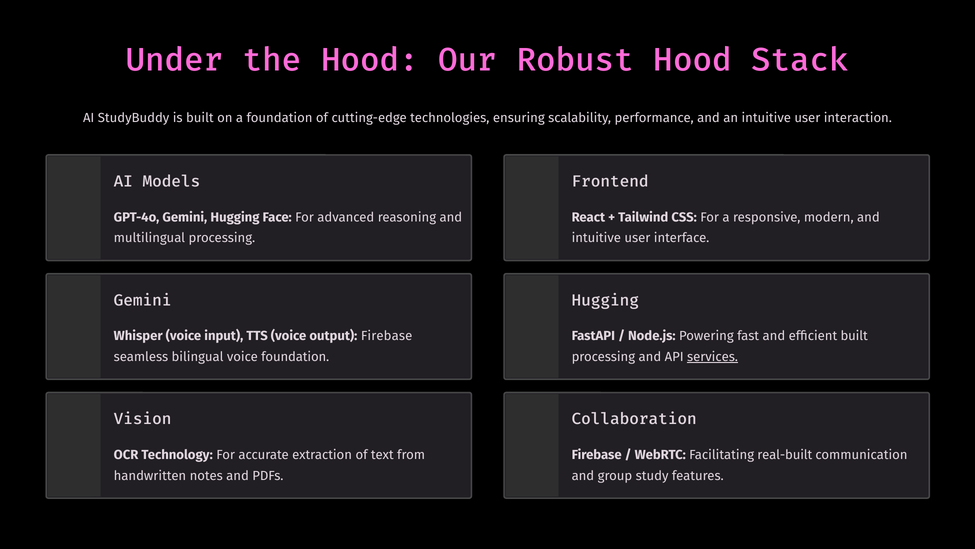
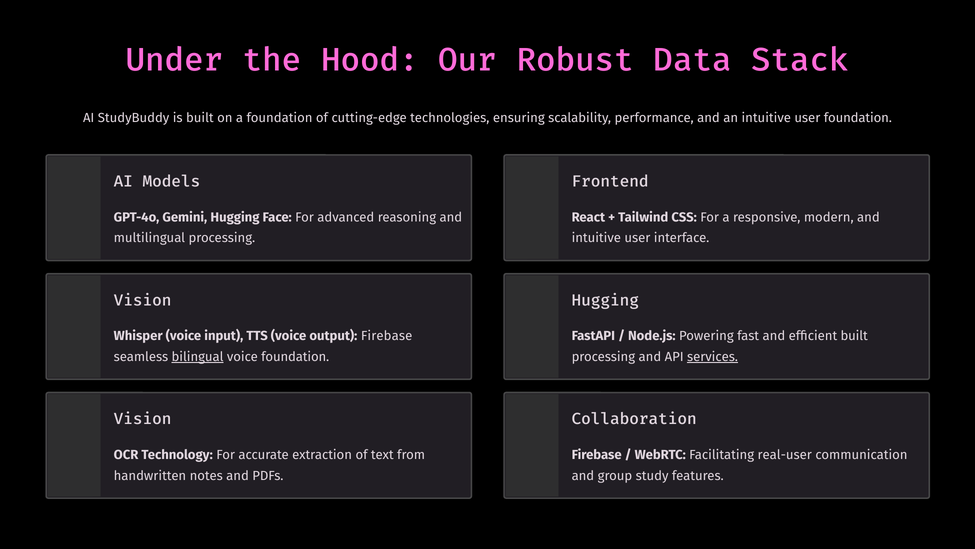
Robust Hood: Hood -> Data
user interaction: interaction -> foundation
Gemini at (143, 300): Gemini -> Vision
bilingual underline: none -> present
real-built: real-built -> real-user
